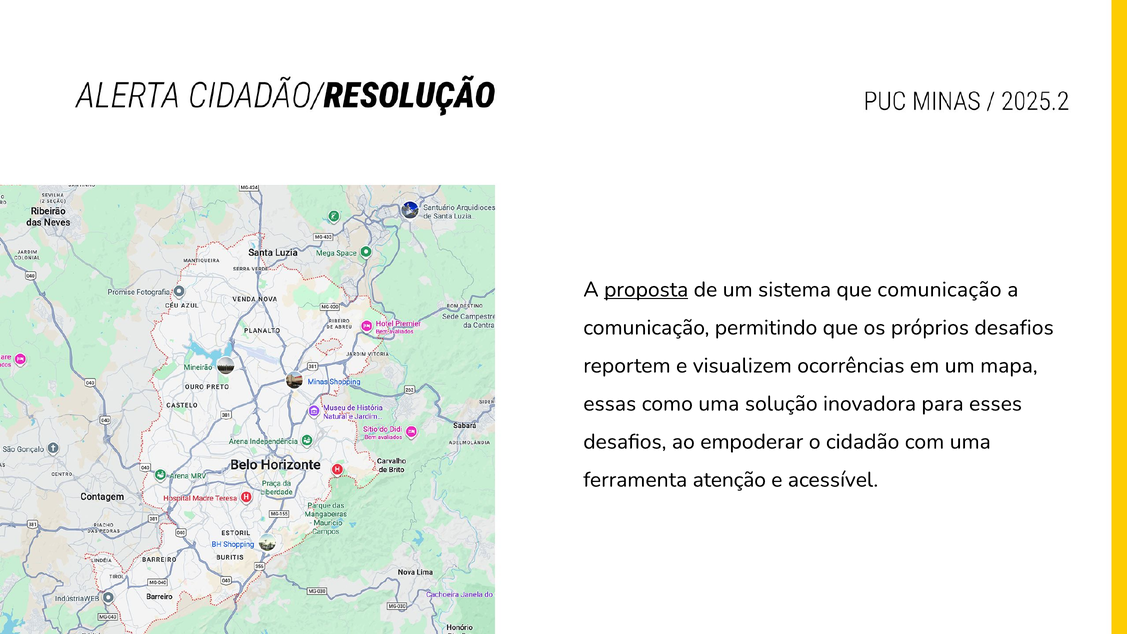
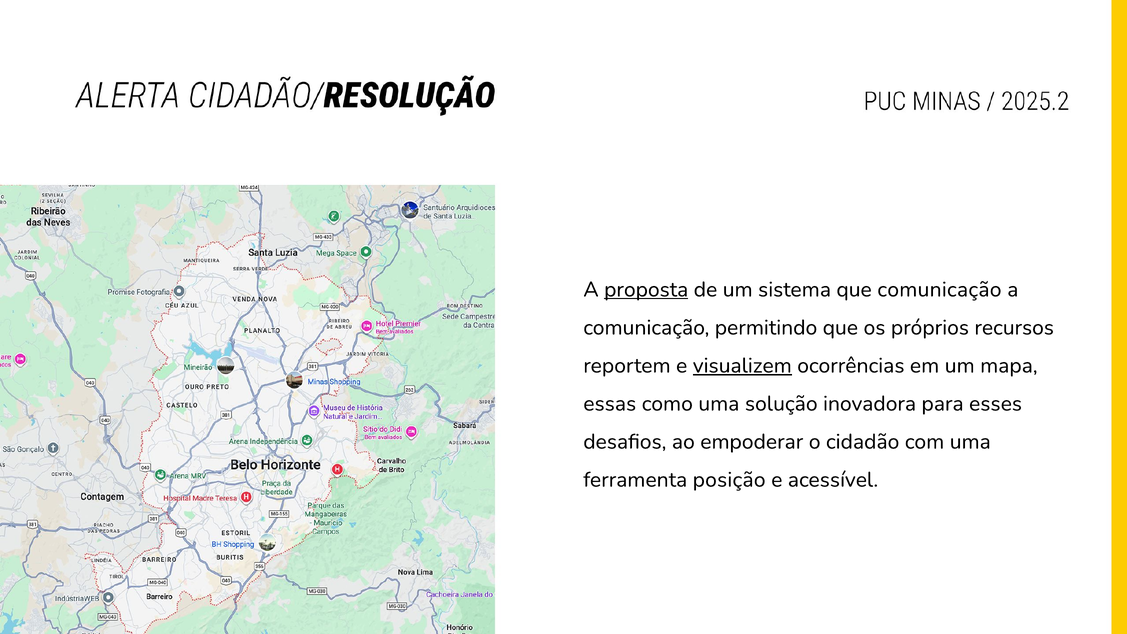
próprios desafios: desafios -> recursos
visualizem underline: none -> present
atenção: atenção -> posição
